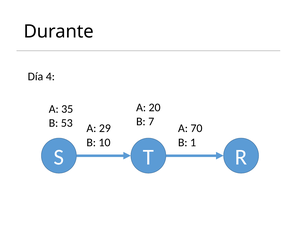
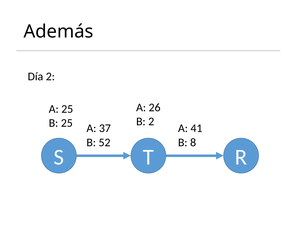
Durante: Durante -> Además
Día 4: 4 -> 2
20: 20 -> 26
A 35: 35 -> 25
B 7: 7 -> 2
B 53: 53 -> 25
29: 29 -> 37
70: 70 -> 41
10: 10 -> 52
1: 1 -> 8
